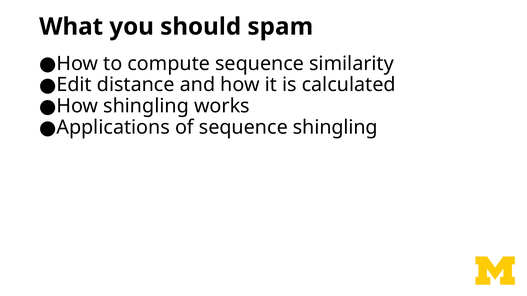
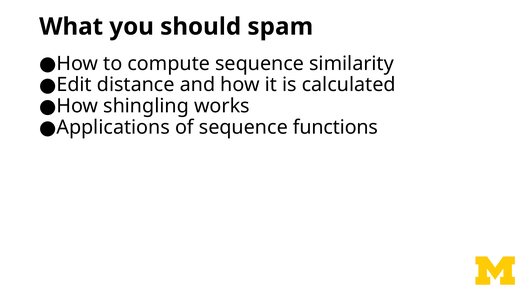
sequence shingling: shingling -> functions
